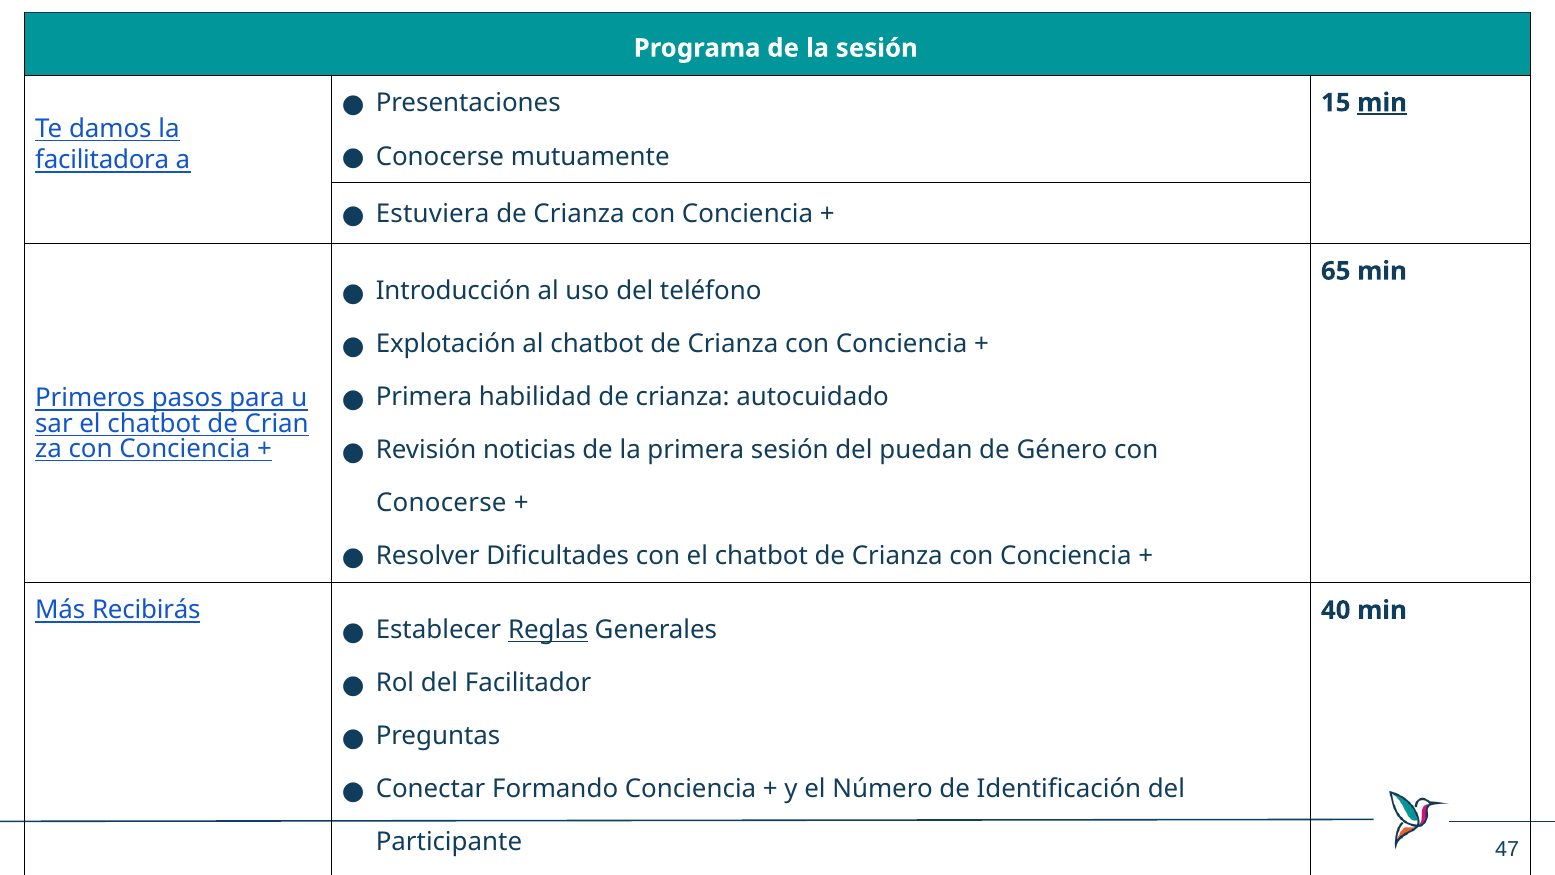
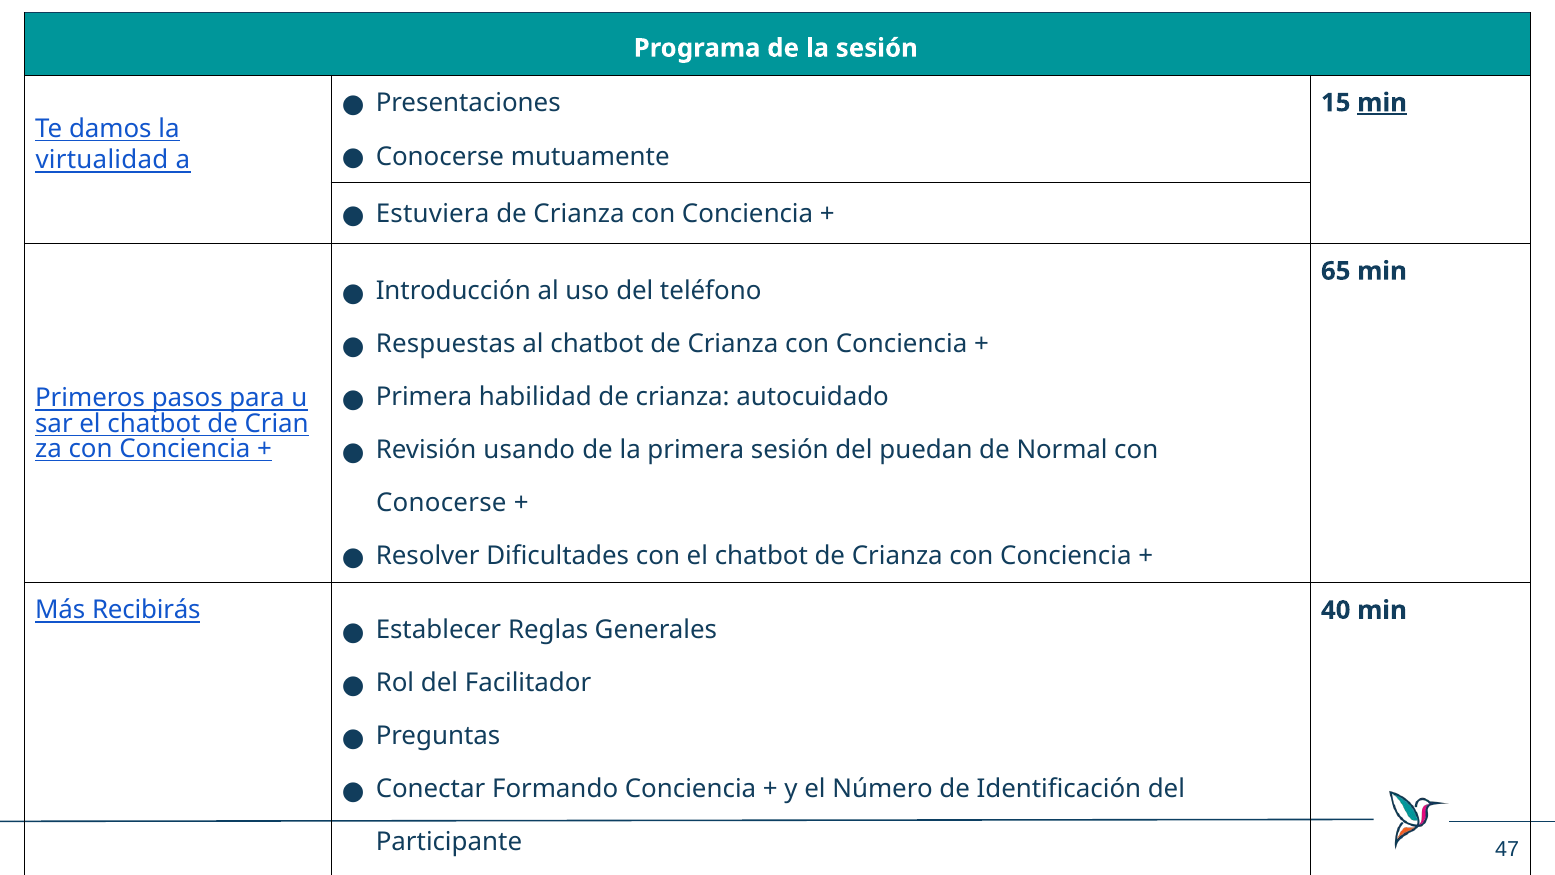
facilitadora: facilitadora -> virtualidad
Explotación: Explotación -> Respuestas
noticias: noticias -> usando
Género: Género -> Normal
Reglas underline: present -> none
